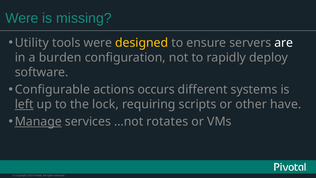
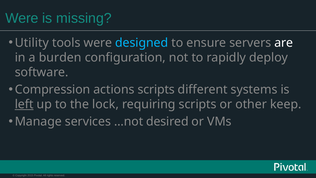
designed colour: yellow -> light blue
Configurable: Configurable -> Compression
actions occurs: occurs -> scripts
have: have -> keep
Manage underline: present -> none
rotates: rotates -> desired
